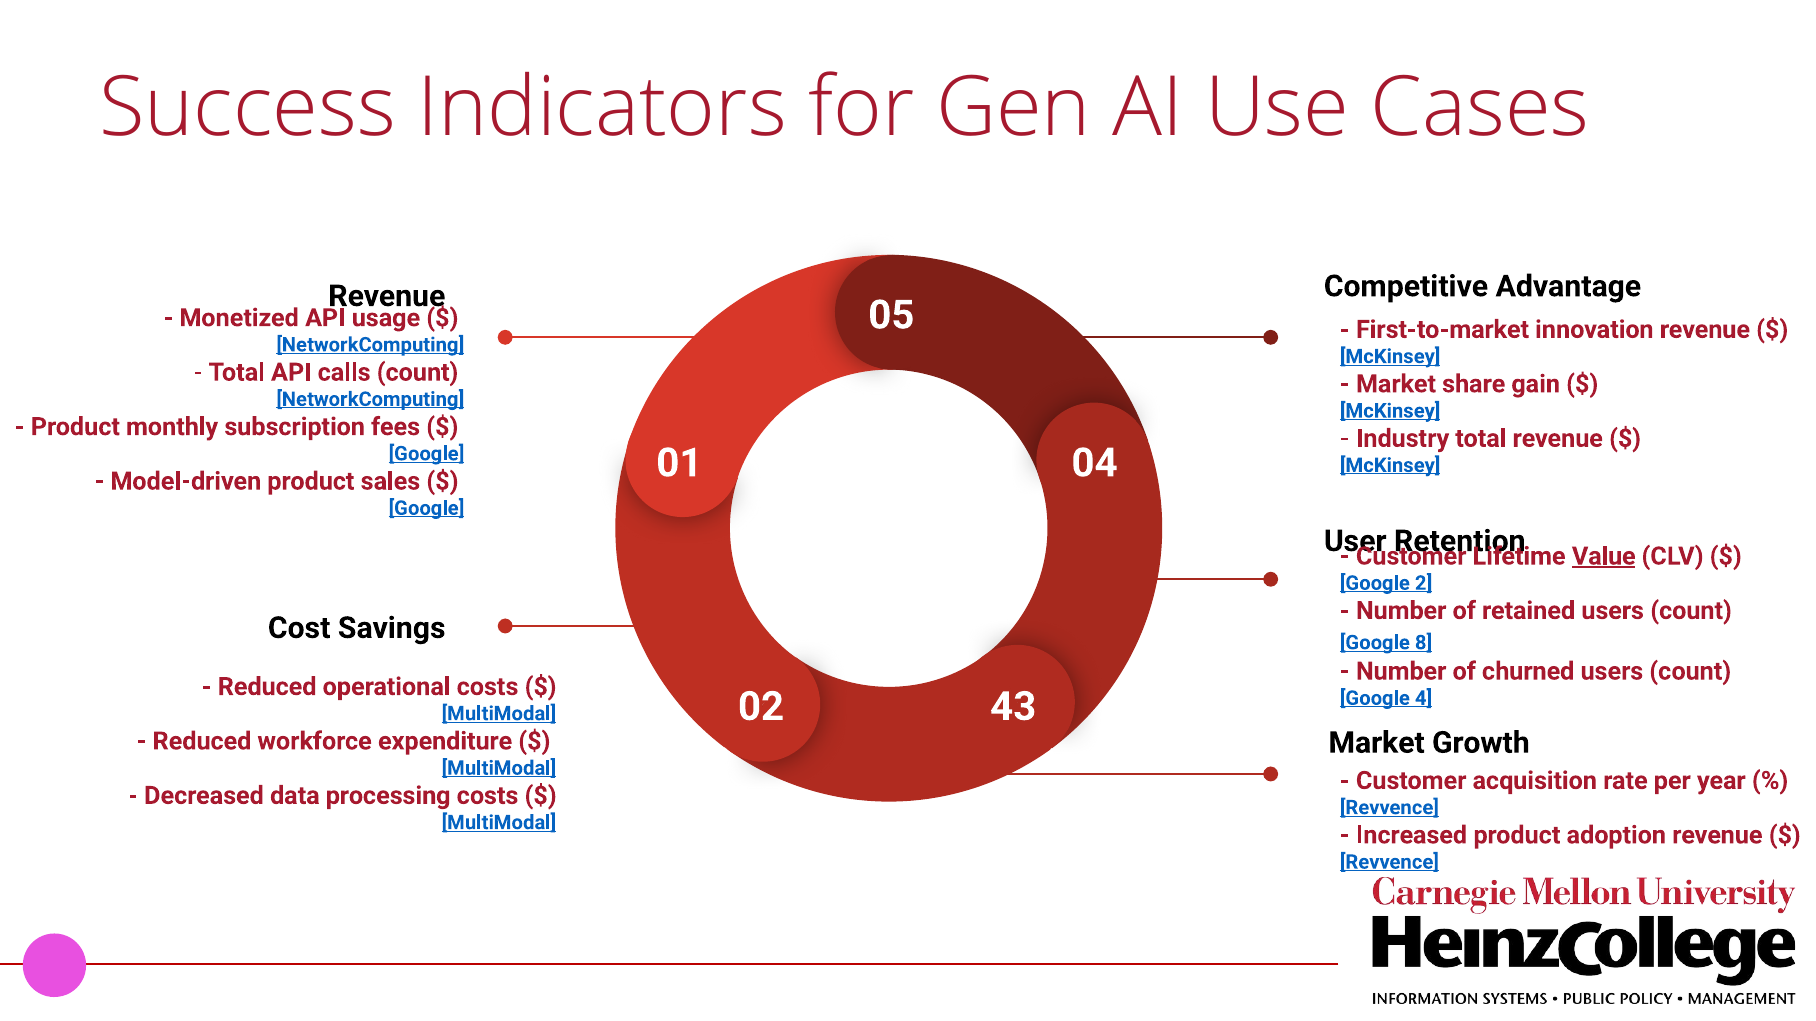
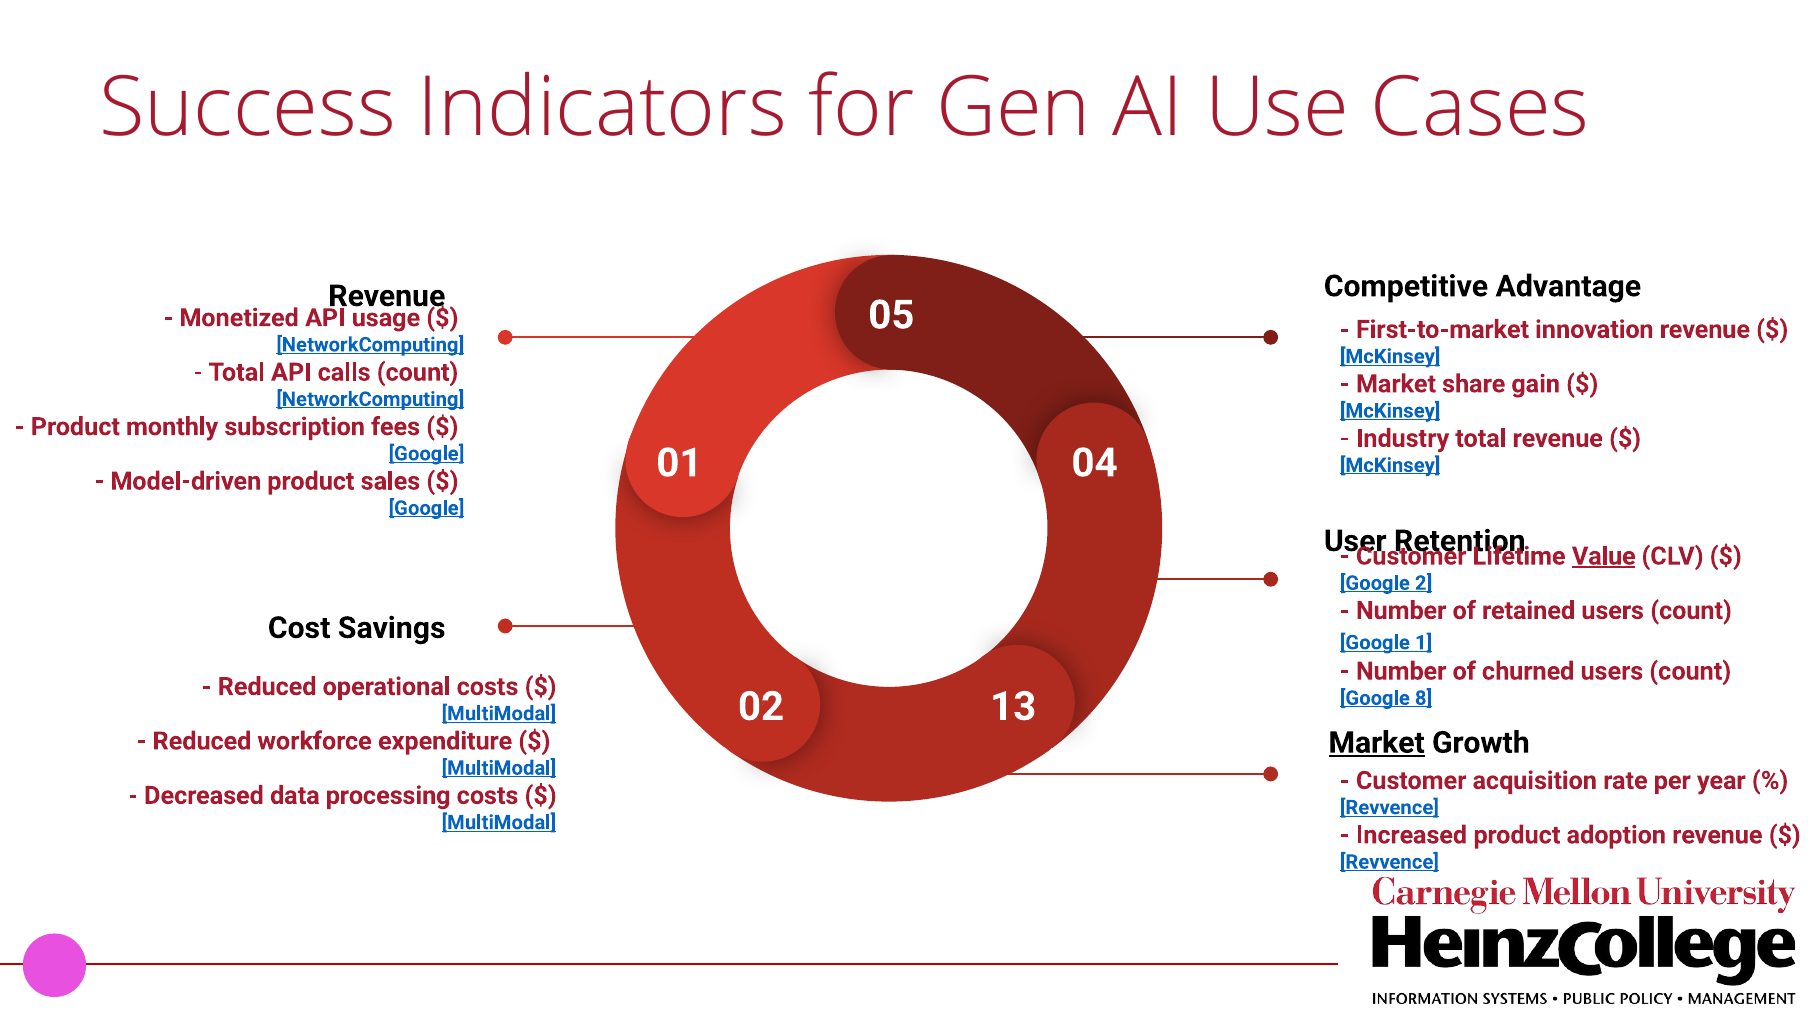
8: 8 -> 1
4: 4 -> 8
43: 43 -> 13
Market at (1377, 743) underline: none -> present
